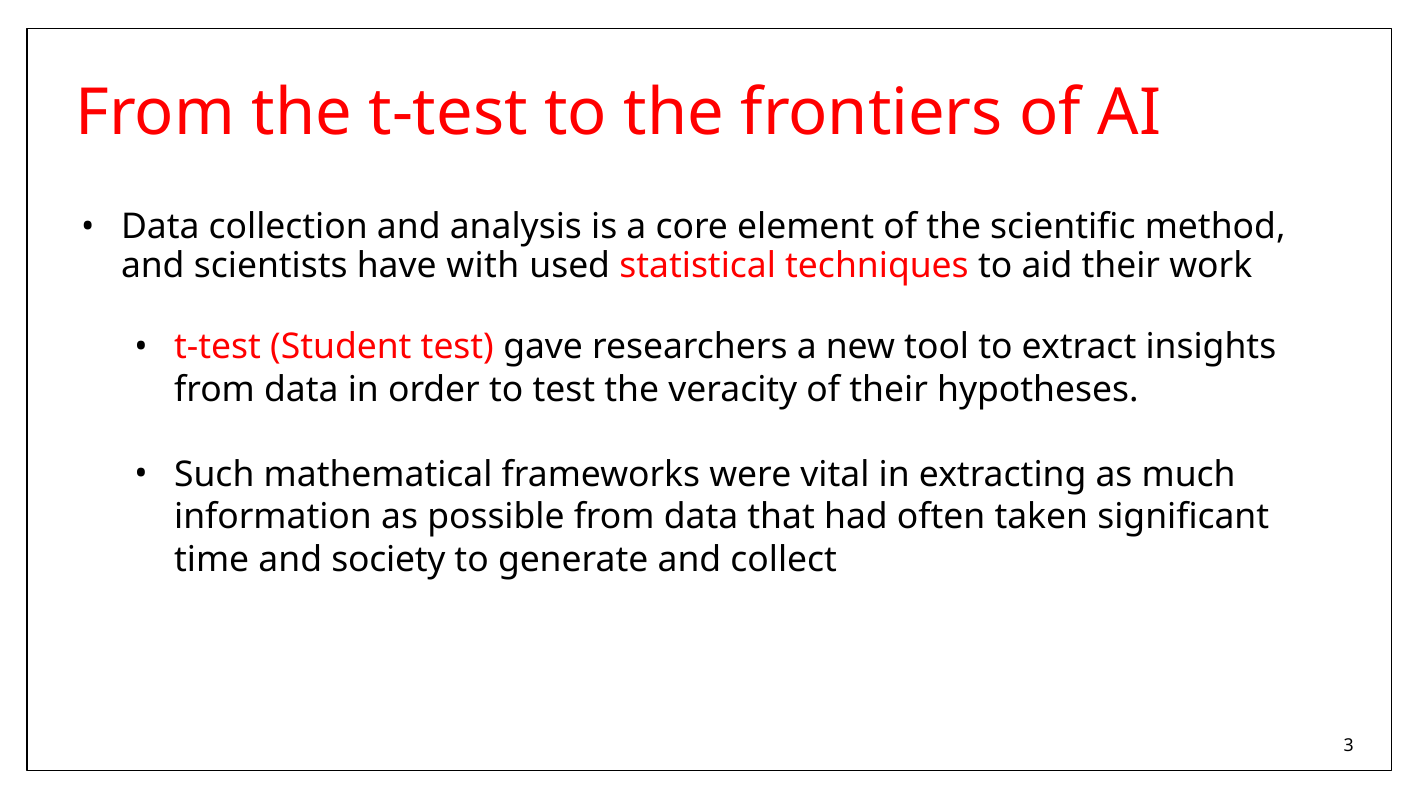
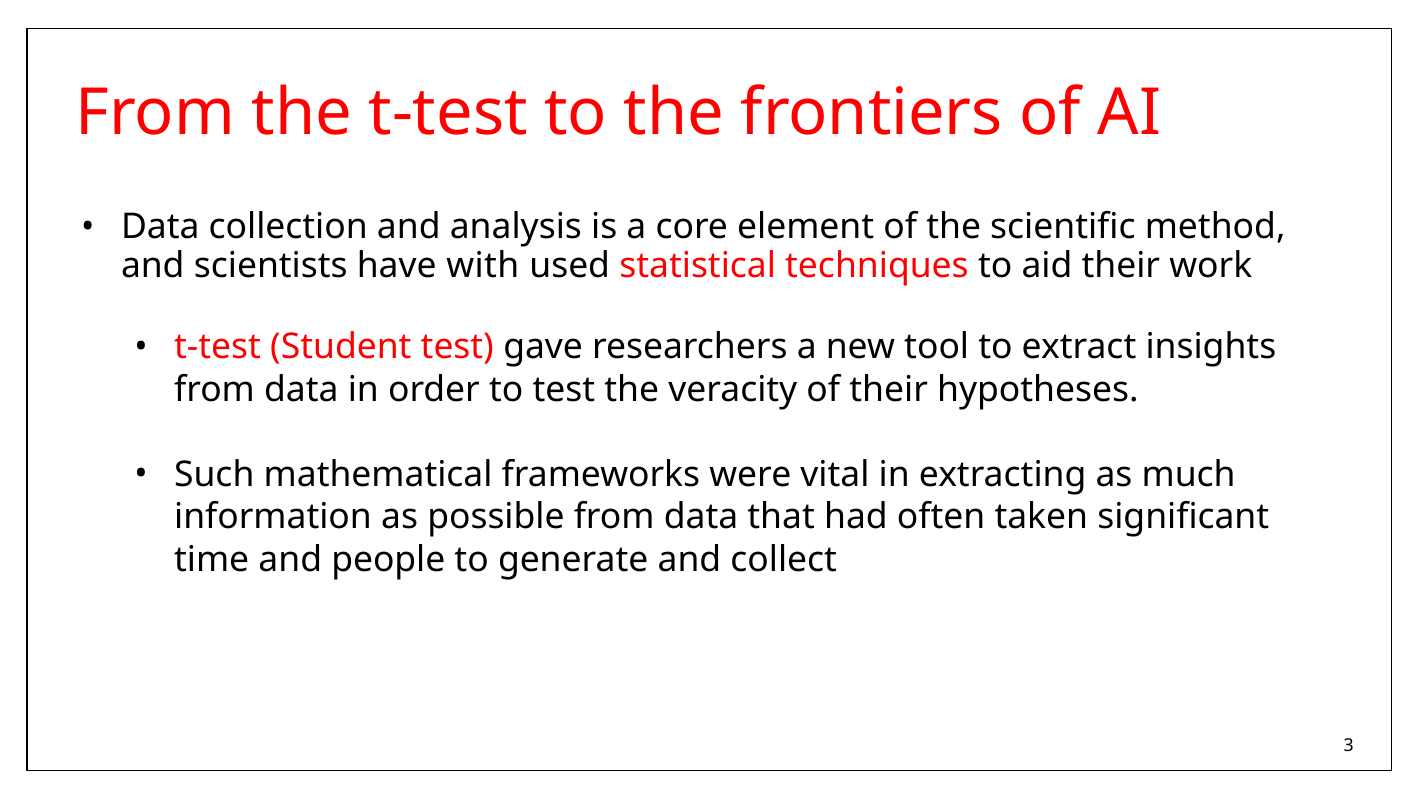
society: society -> people
